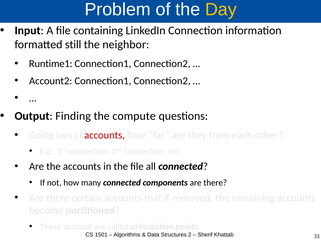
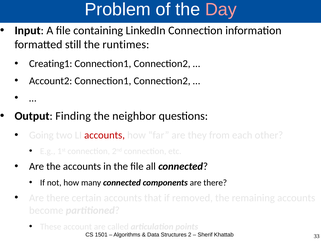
Day colour: yellow -> pink
neighbor: neighbor -> runtimes
Runtime1: Runtime1 -> Creating1
compute: compute -> neighbor
